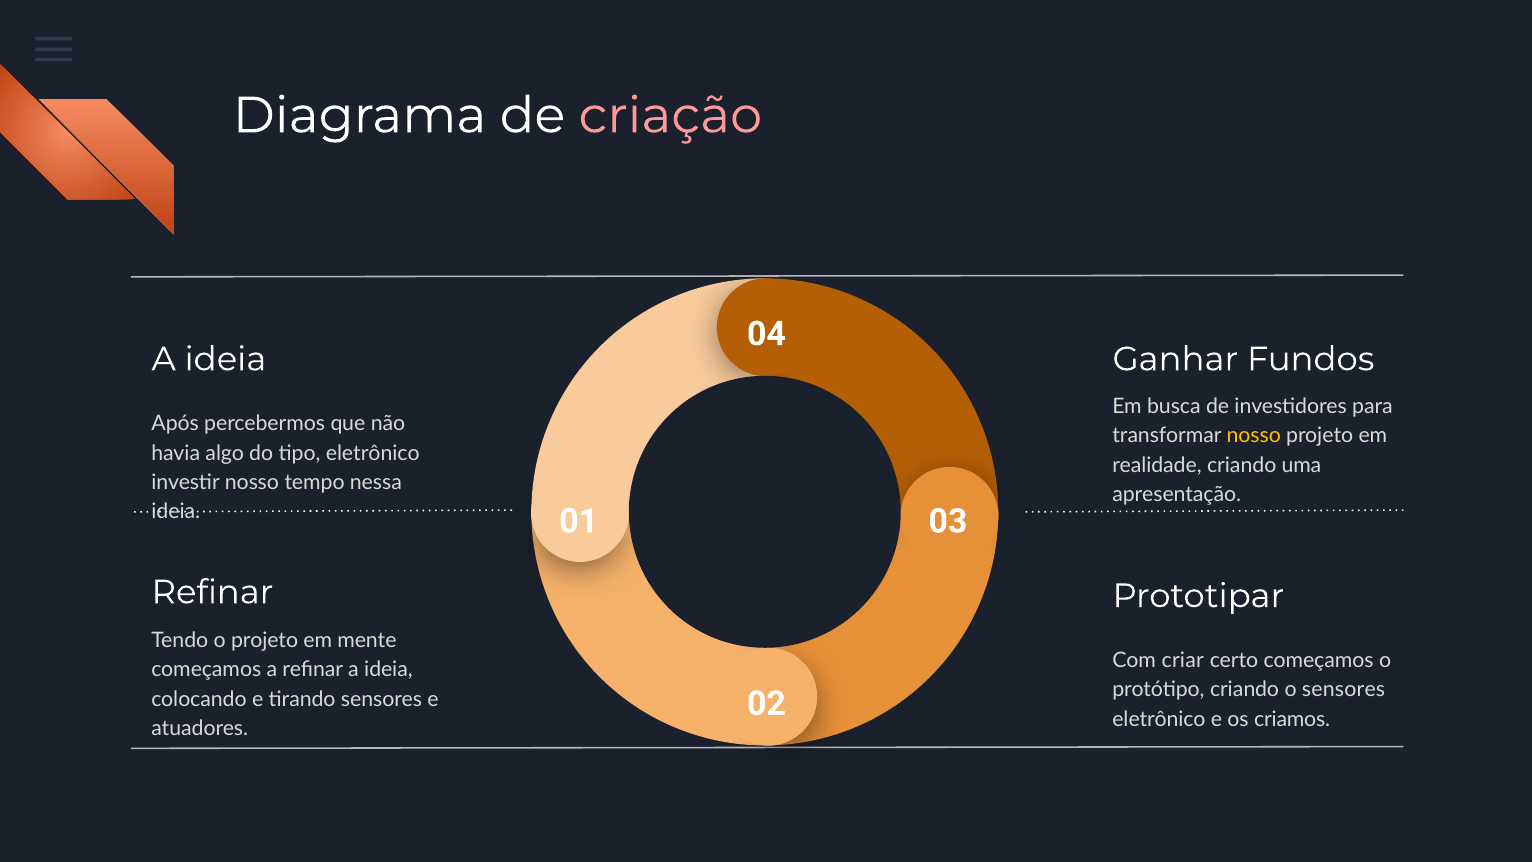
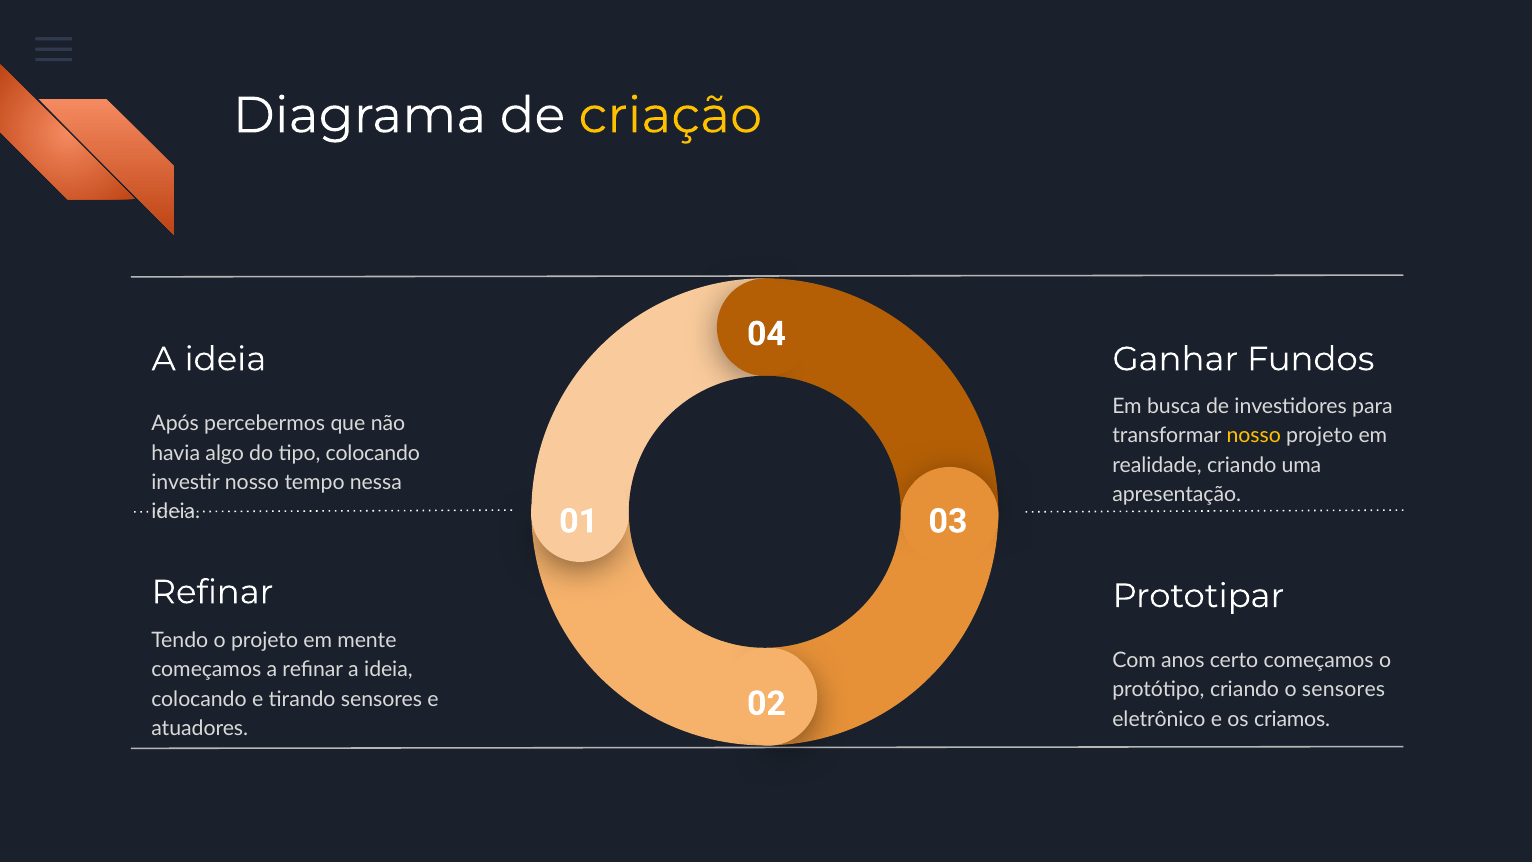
criação colour: pink -> yellow
tipo eletrônico: eletrônico -> colocando
criar: criar -> anos
